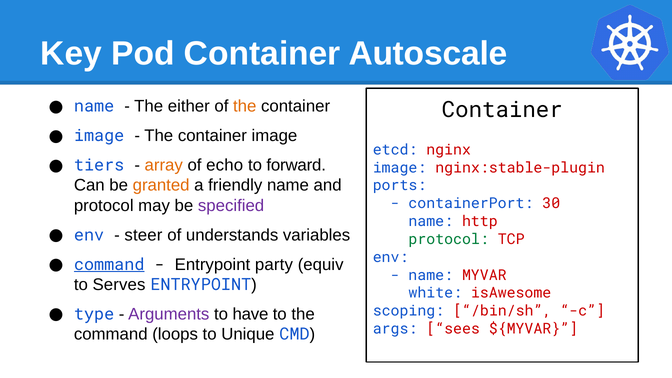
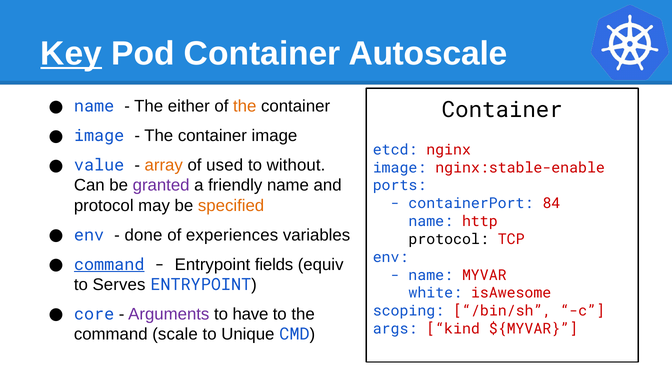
Key underline: none -> present
tiers: tiers -> value
echo: echo -> used
forward: forward -> without
nginx:stable-plugin: nginx:stable-plugin -> nginx:stable-enable
granted colour: orange -> purple
30: 30 -> 84
specified colour: purple -> orange
steer: steer -> done
understands: understands -> experiences
protocol at (449, 239) colour: green -> black
party: party -> fields
type: type -> core
sees: sees -> kind
loops: loops -> scale
